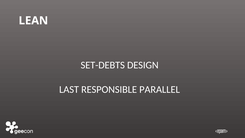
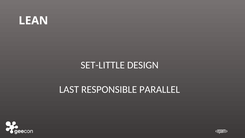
SET-DEBTS: SET-DEBTS -> SET-LITTLE
